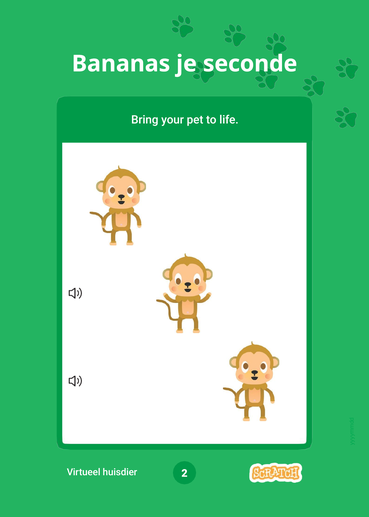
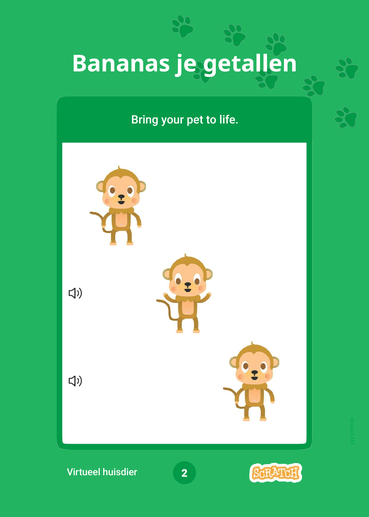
seconde: seconde -> getallen
